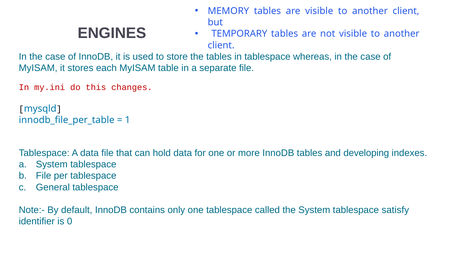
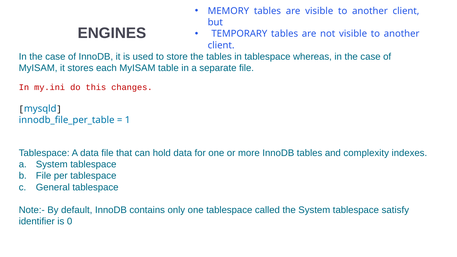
developing: developing -> complexity
